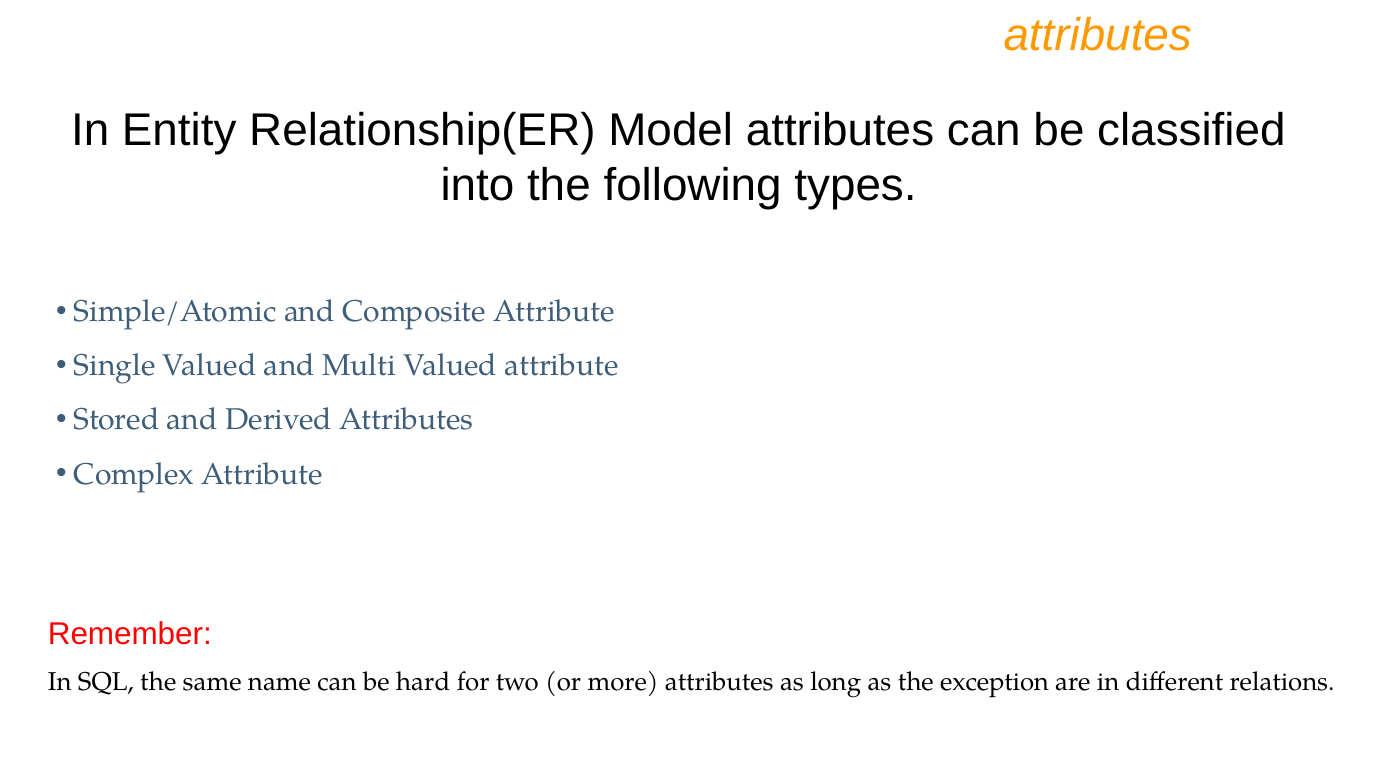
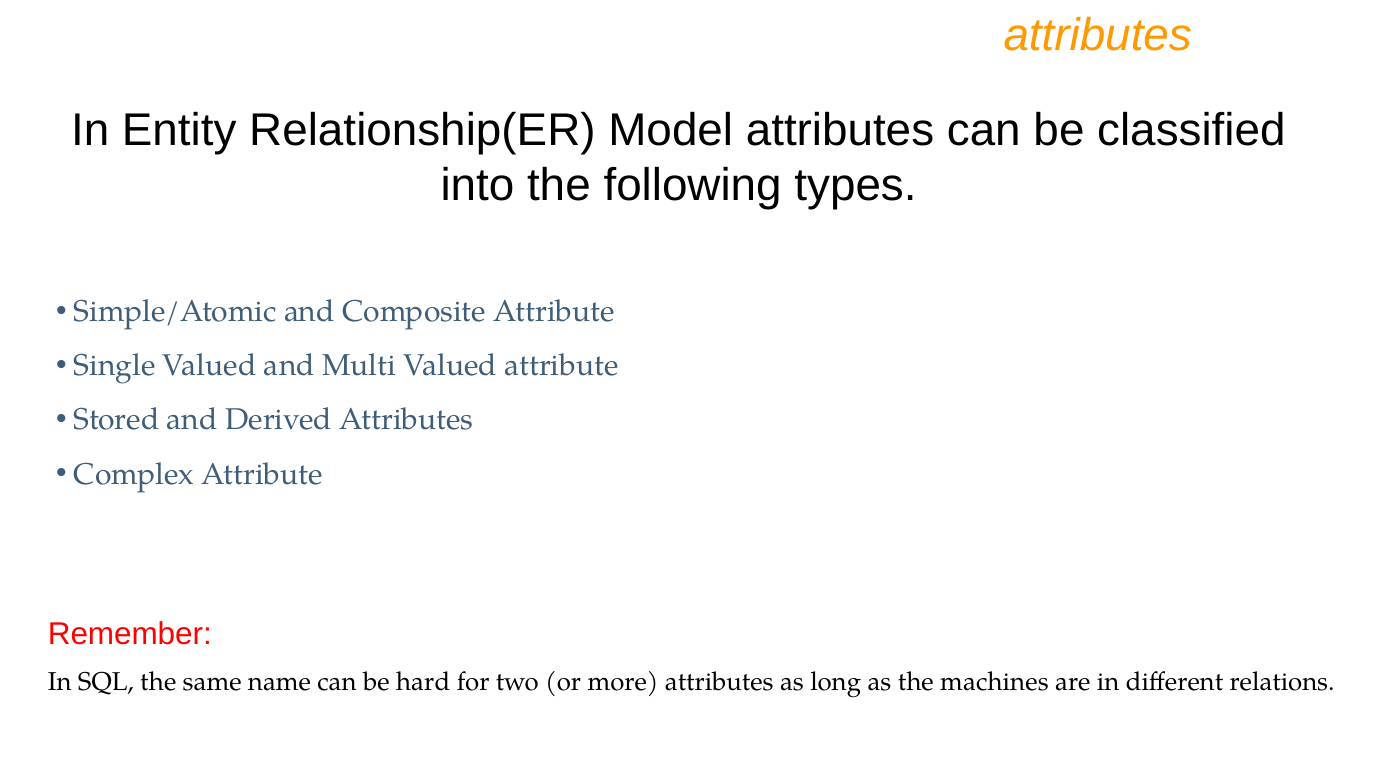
exception: exception -> machines
